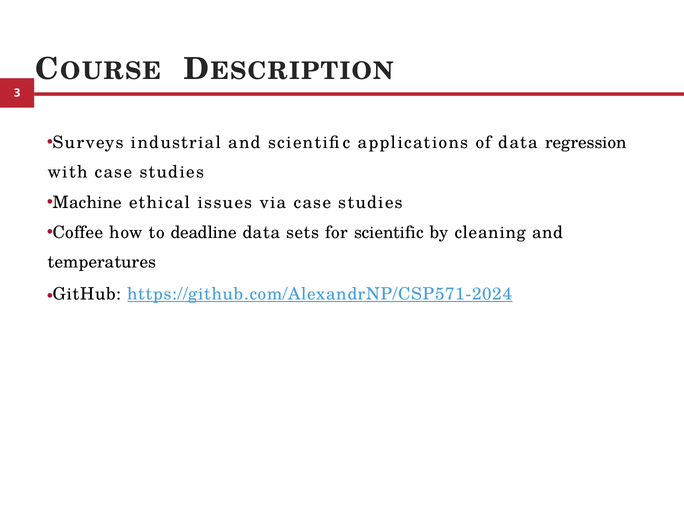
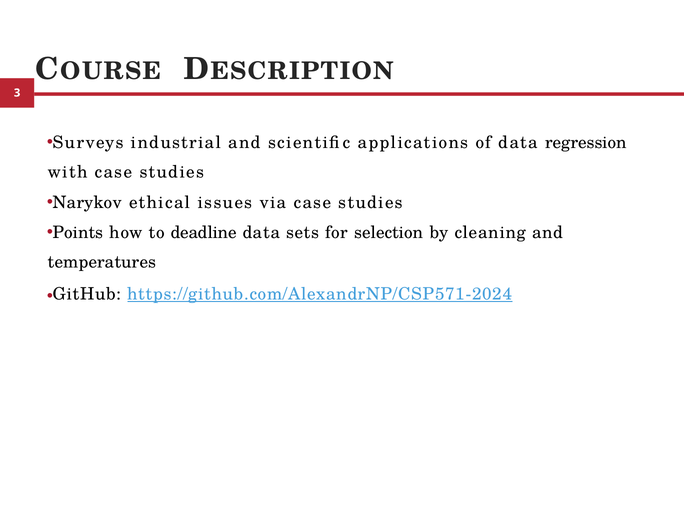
Machine: Machine -> Narykov
Coffee: Coffee -> Points
for scientific: scientific -> selection
